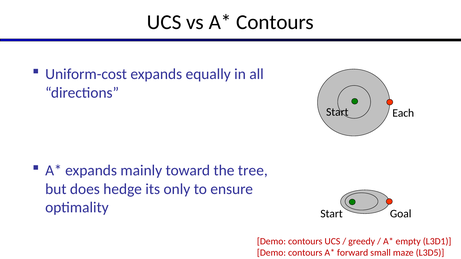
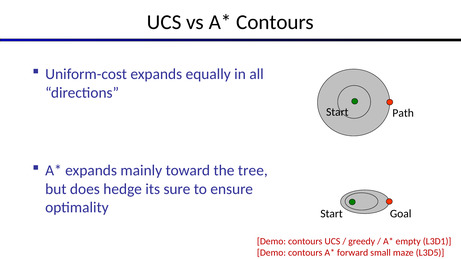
Each: Each -> Path
only: only -> sure
